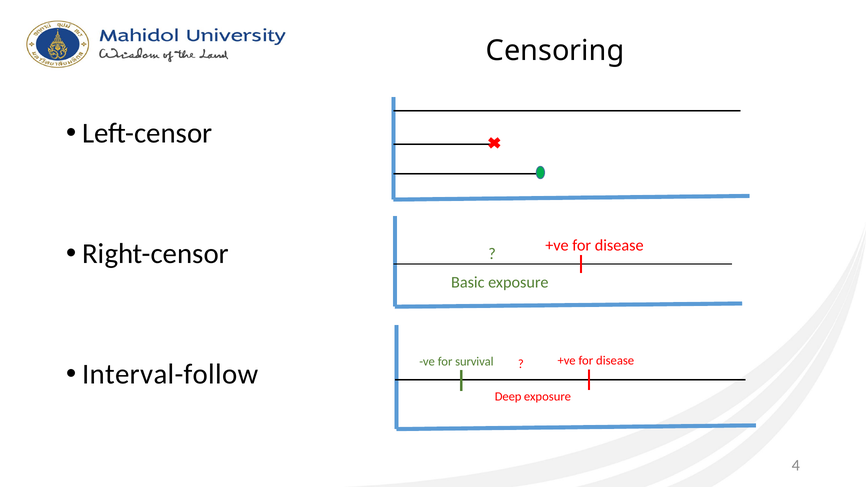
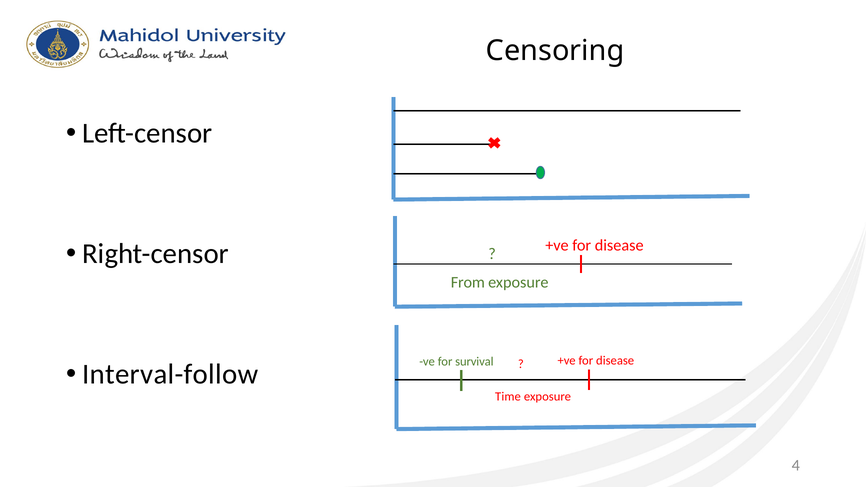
Basic: Basic -> From
Deep: Deep -> Time
